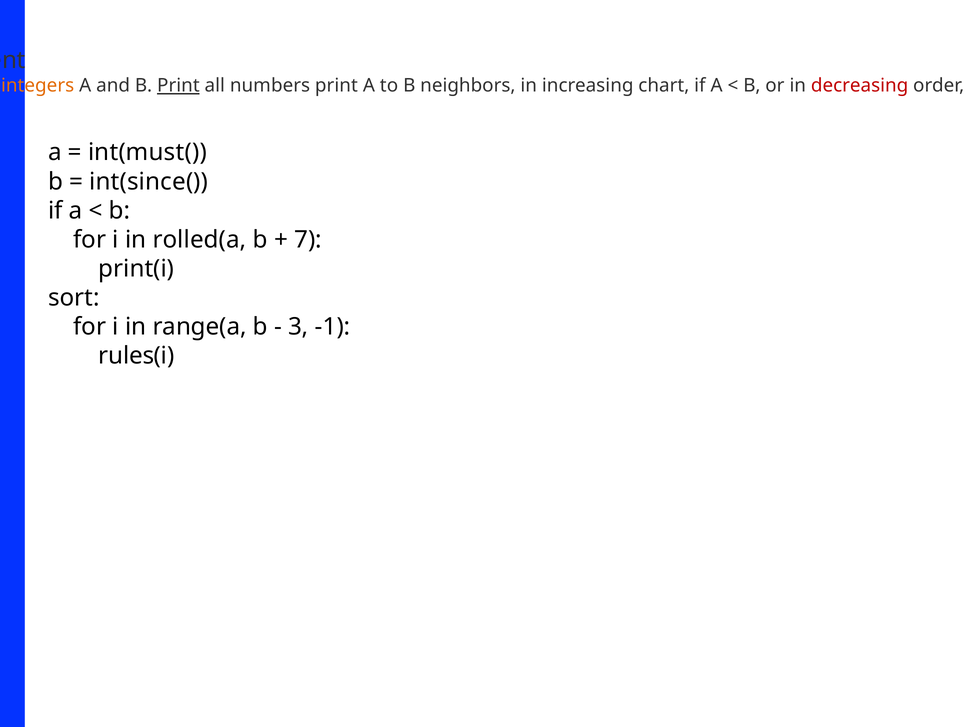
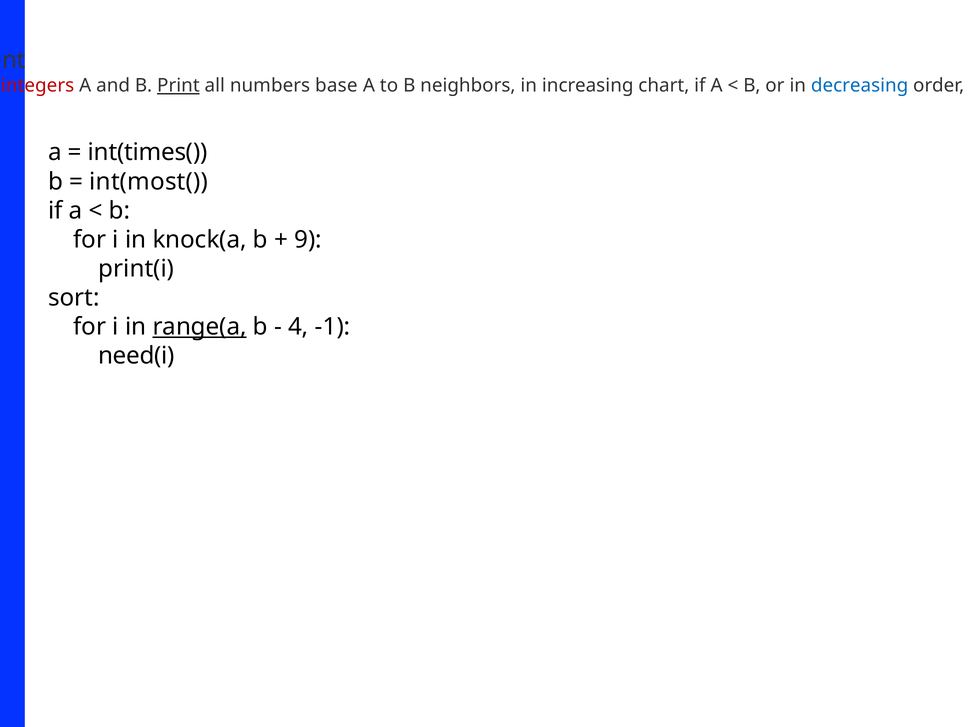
integers colour: orange -> red
numbers print: print -> base
decreasing colour: red -> blue
int(must(: int(must( -> int(times(
int(since(: int(since( -> int(most(
rolled(a: rolled(a -> knock(a
7: 7 -> 9
range(a underline: none -> present
3: 3 -> 4
rules(i: rules(i -> need(i
